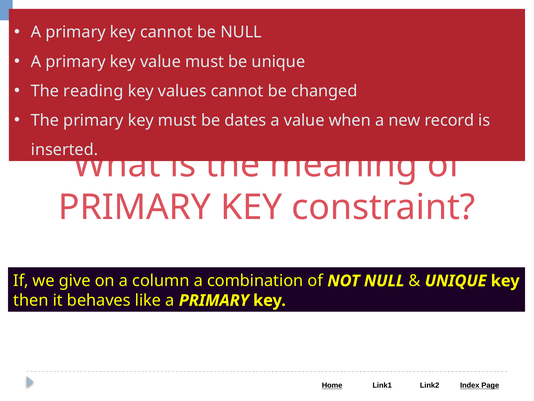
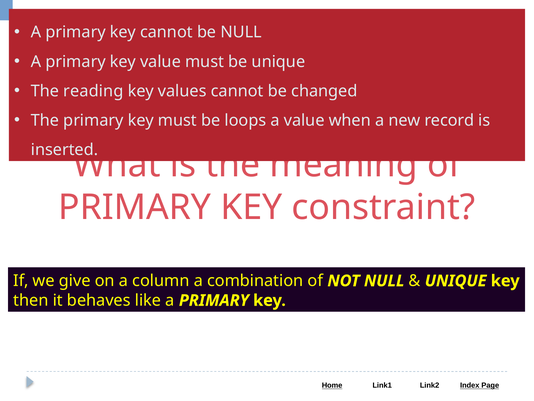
dates: dates -> loops
